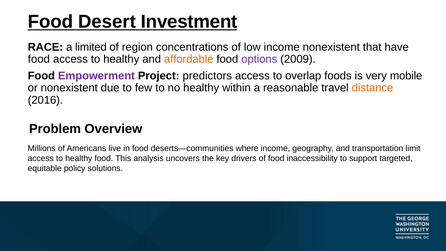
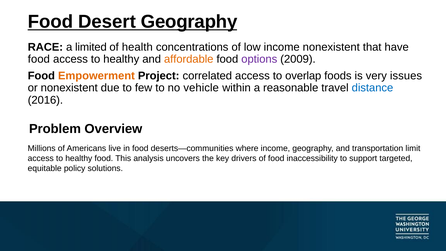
Desert Investment: Investment -> Geography
region: region -> health
Empowerment colour: purple -> orange
predictors: predictors -> correlated
mobile: mobile -> issues
no healthy: healthy -> vehicle
distance colour: orange -> blue
